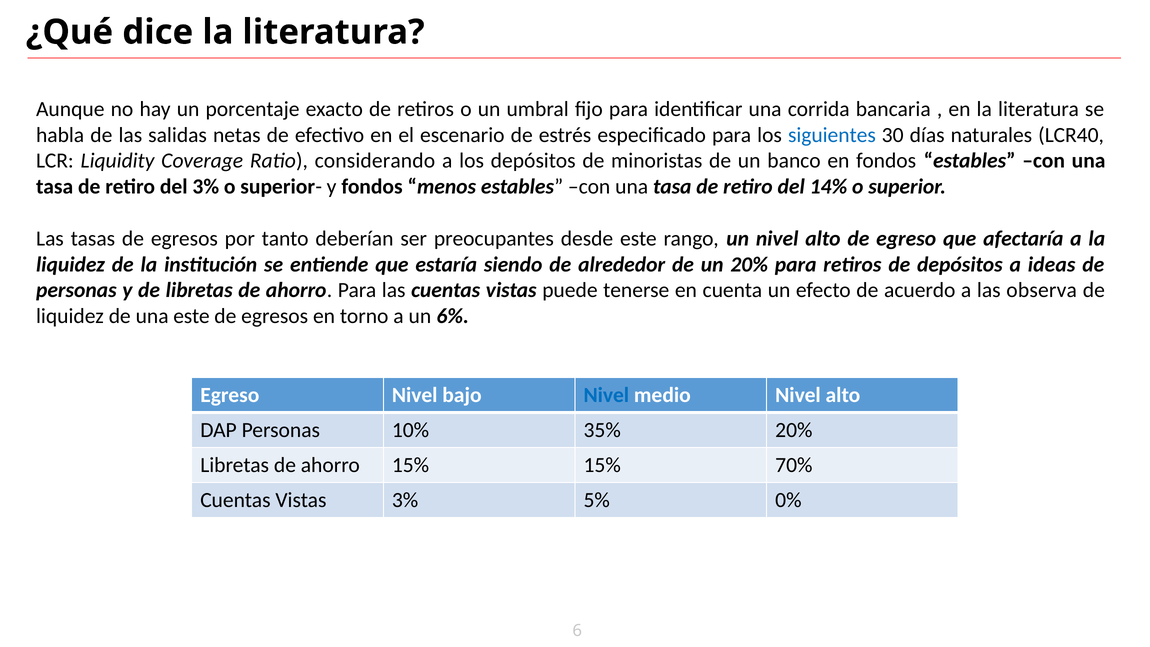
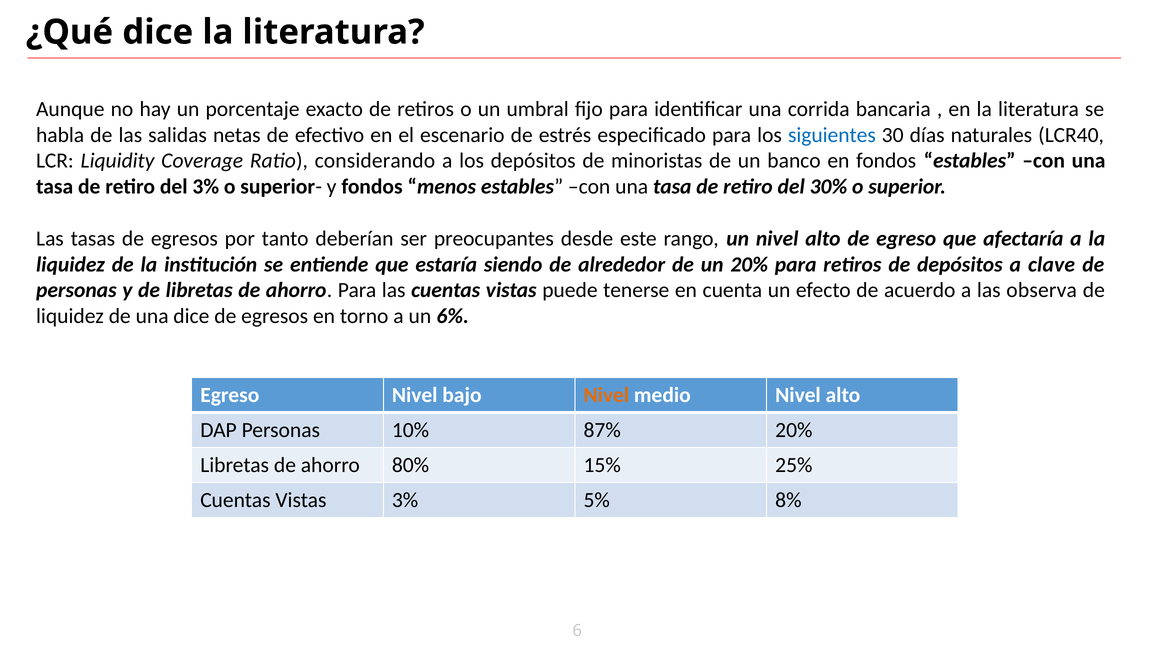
14%: 14% -> 30%
ideas: ideas -> clave
una este: este -> dice
Nivel at (606, 395) colour: blue -> orange
35%: 35% -> 87%
ahorro 15%: 15% -> 80%
70%: 70% -> 25%
0%: 0% -> 8%
